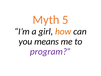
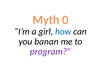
5: 5 -> 0
how colour: orange -> blue
means: means -> banan
